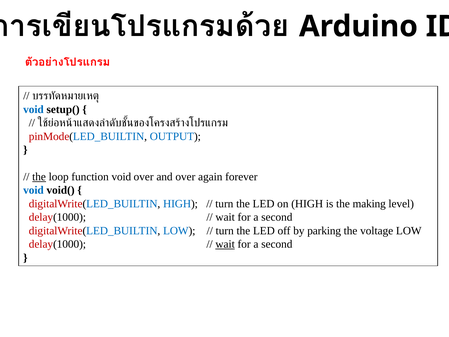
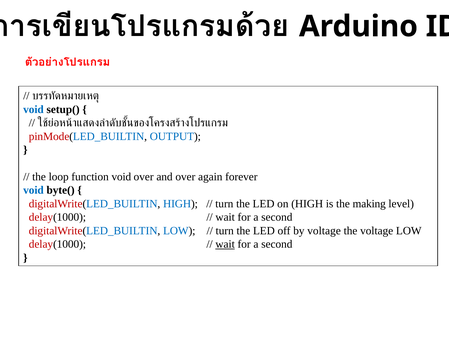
the at (39, 177) underline: present -> none
void(: void( -> byte(
by parking: parking -> voltage
